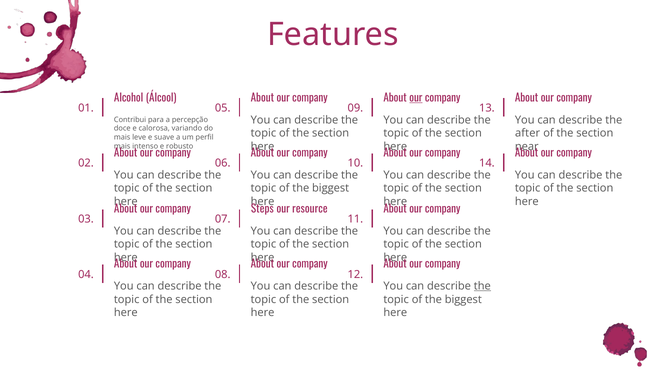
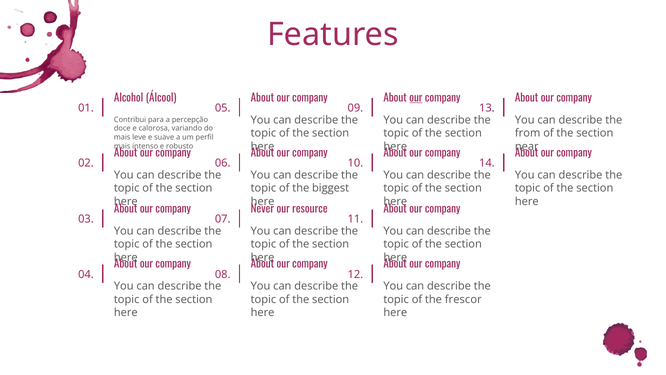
after: after -> from
Steps: Steps -> Never
the at (482, 286) underline: present -> none
biggest at (463, 299): biggest -> frescor
